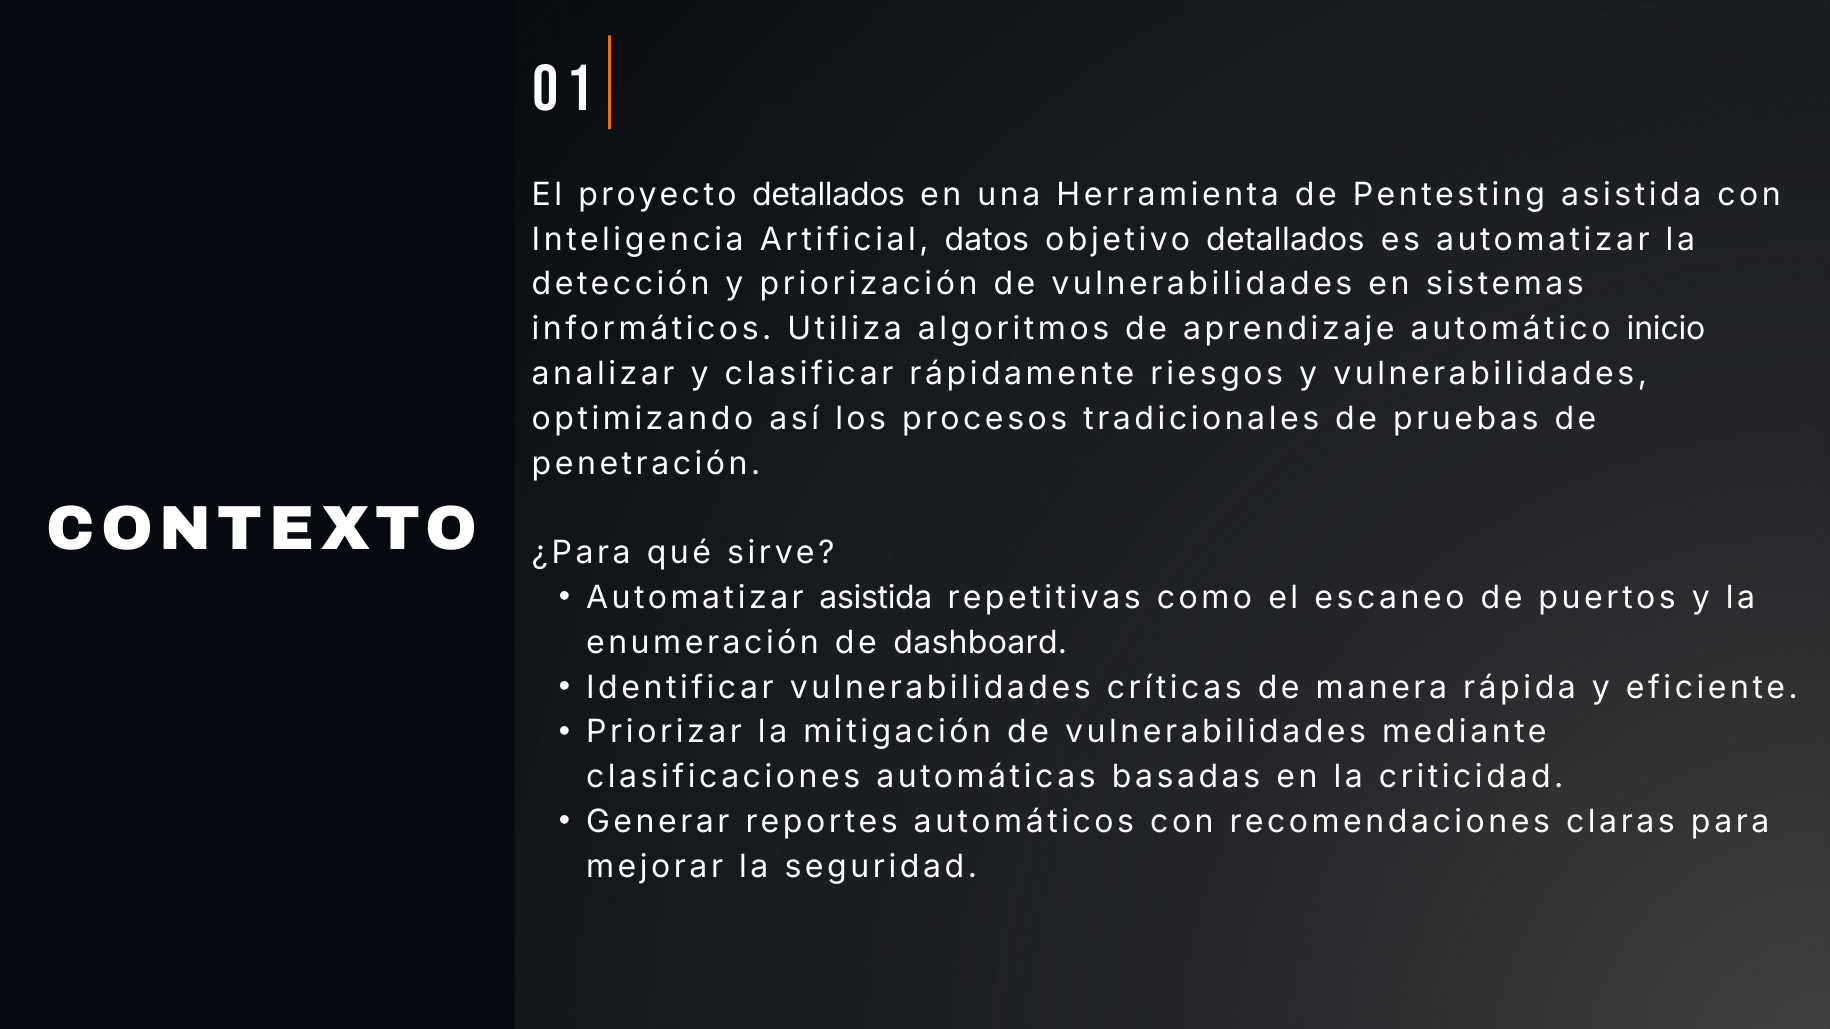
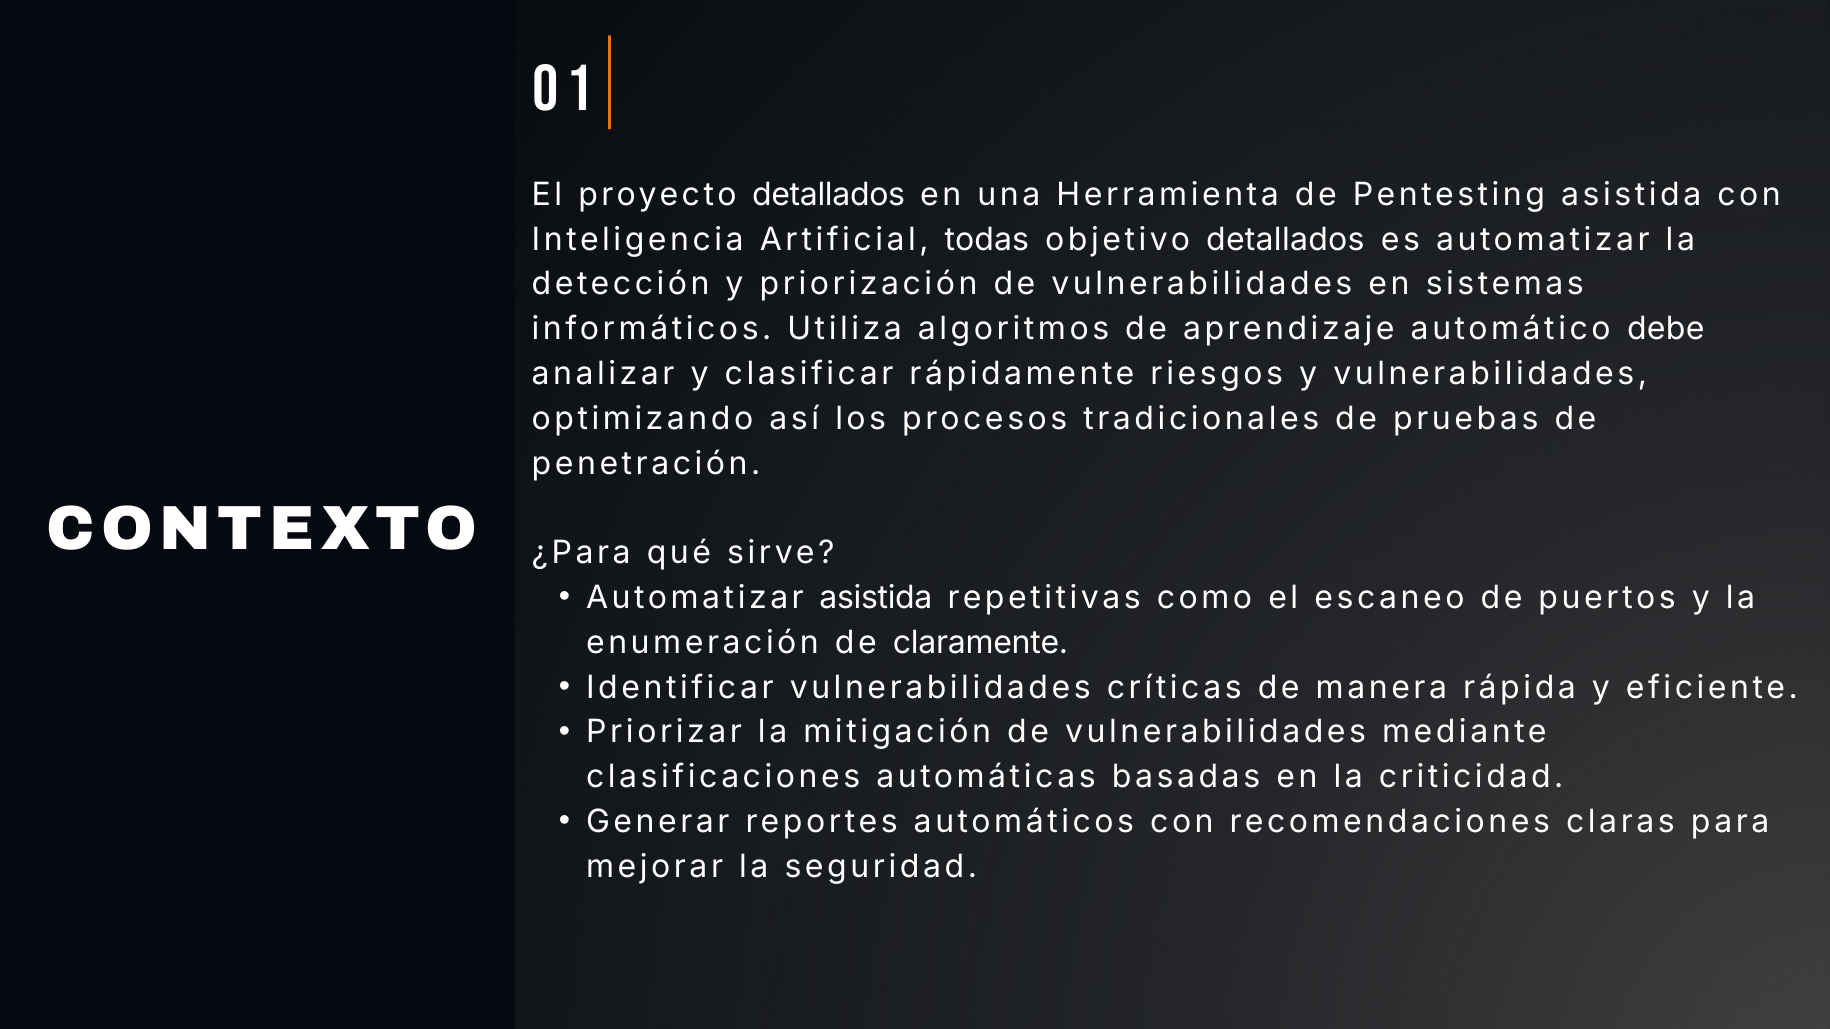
datos: datos -> todas
inicio: inicio -> debe
dashboard: dashboard -> claramente
